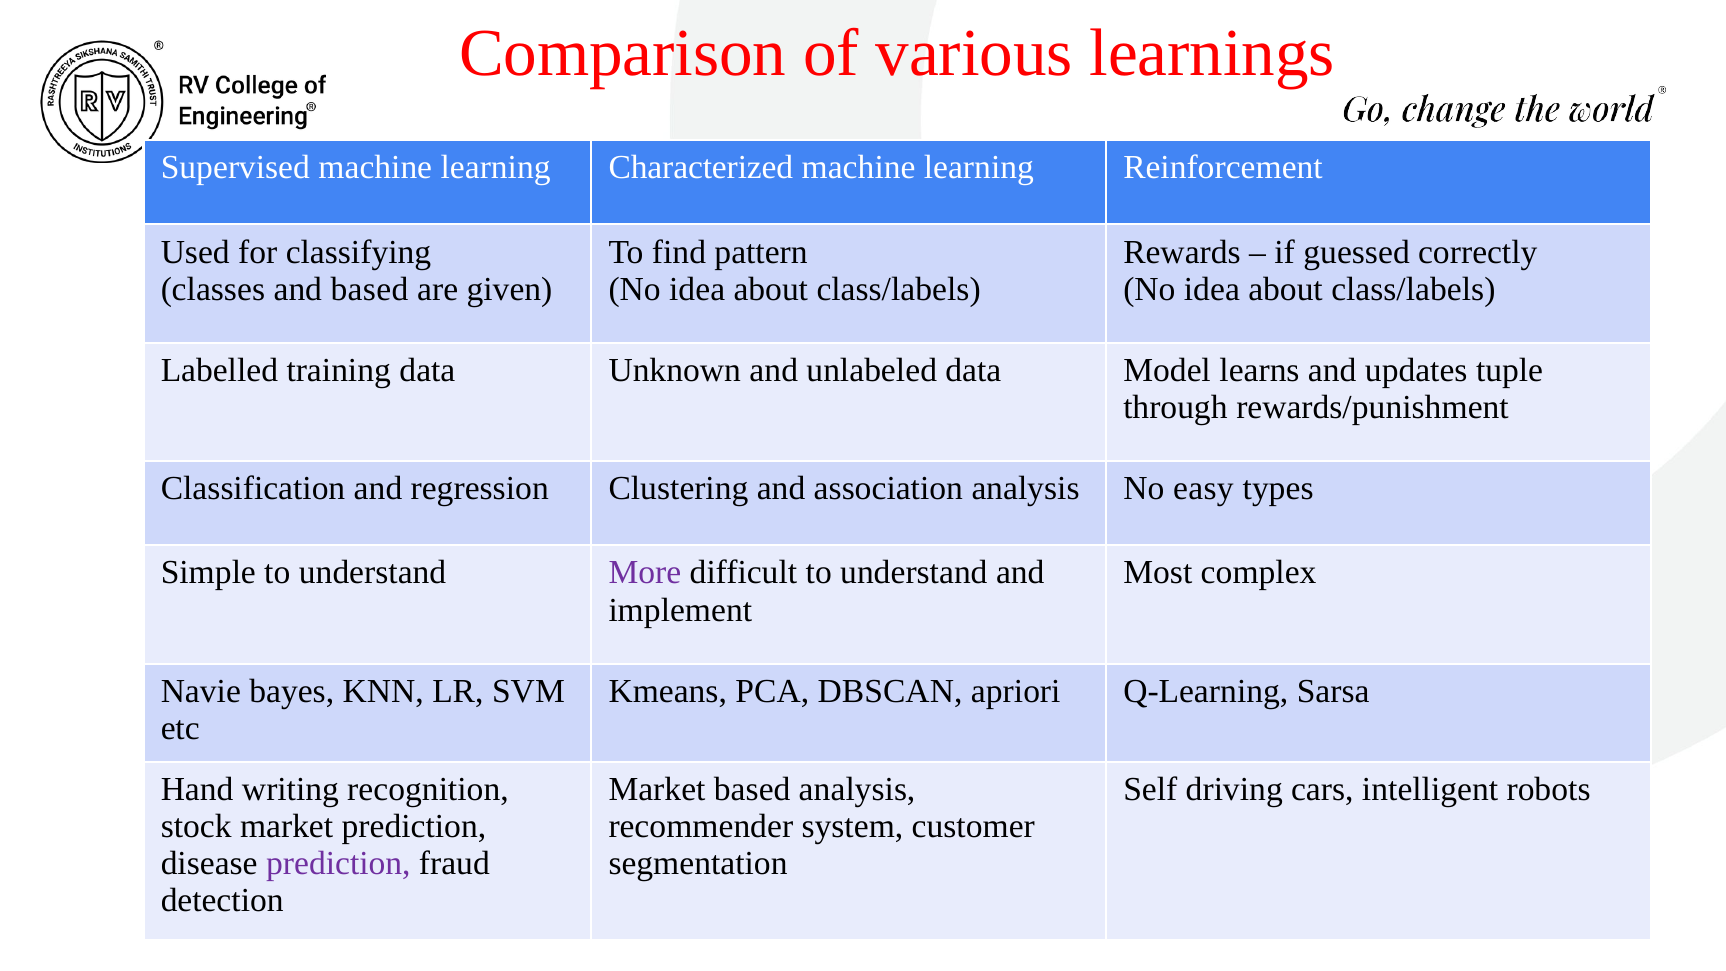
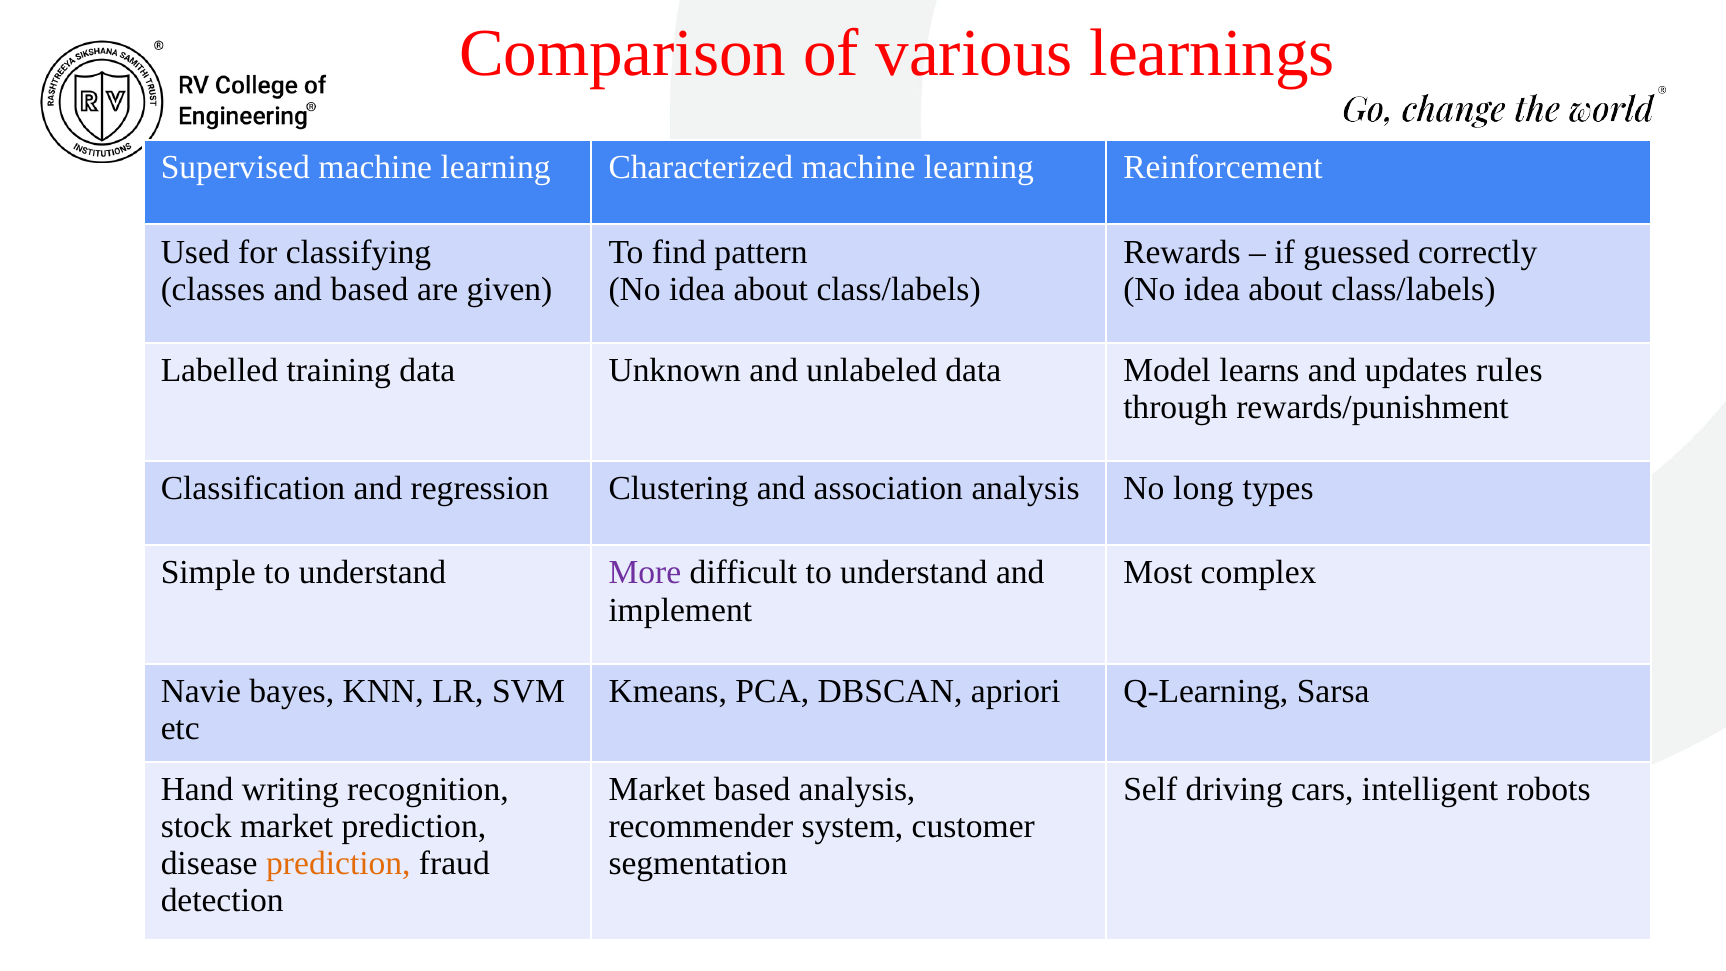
tuple: tuple -> rules
easy: easy -> long
prediction at (338, 863) colour: purple -> orange
